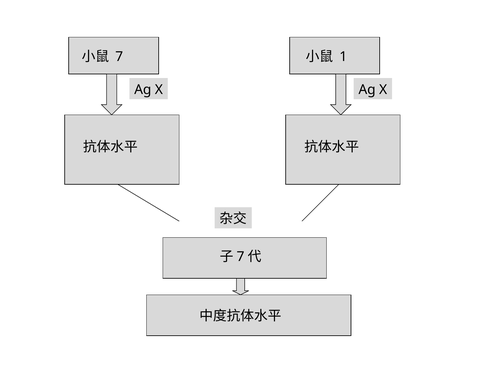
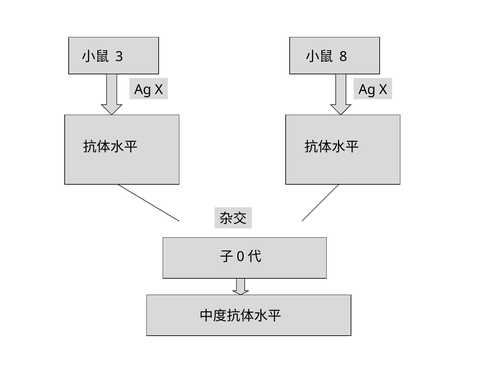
7 at (119, 57): 7 -> 3
1: 1 -> 8
7 at (241, 257): 7 -> 0
